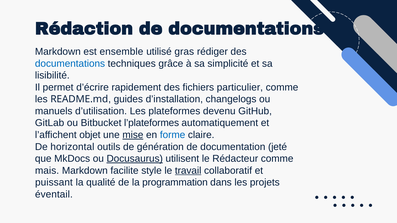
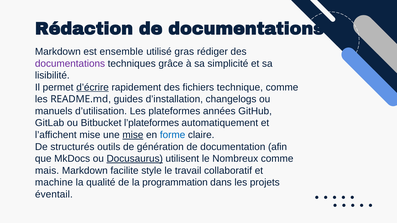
documentations at (70, 64) colour: blue -> purple
d’écrire underline: none -> present
particulier: particulier -> technique
devenu: devenu -> années
l’affichent objet: objet -> mise
horizontal: horizontal -> structurés
jeté: jeté -> afin
Rédacteur: Rédacteur -> Nombreux
travail underline: present -> none
puissant: puissant -> machine
